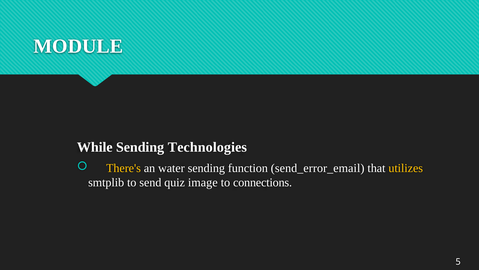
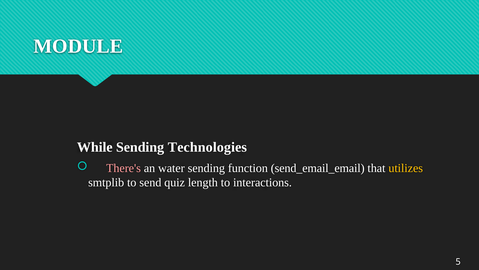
There's colour: yellow -> pink
send_error_email: send_error_email -> send_email_email
image: image -> length
connections: connections -> interactions
